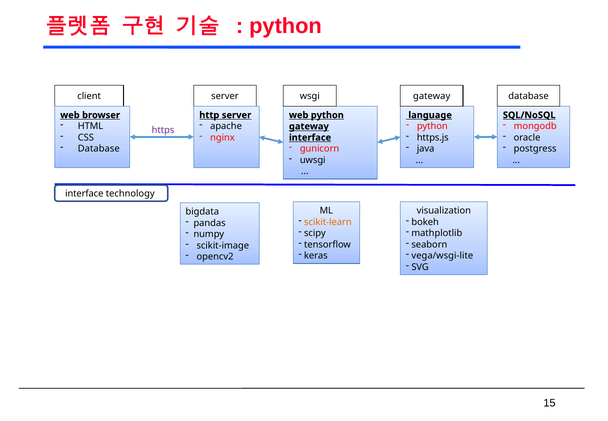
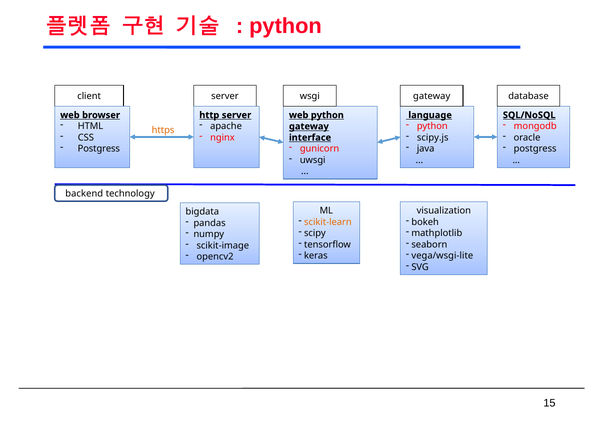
https colour: purple -> orange
https.js: https.js -> scipy.js
Database at (99, 149): Database -> Postgress
interface at (84, 194): interface -> backend
